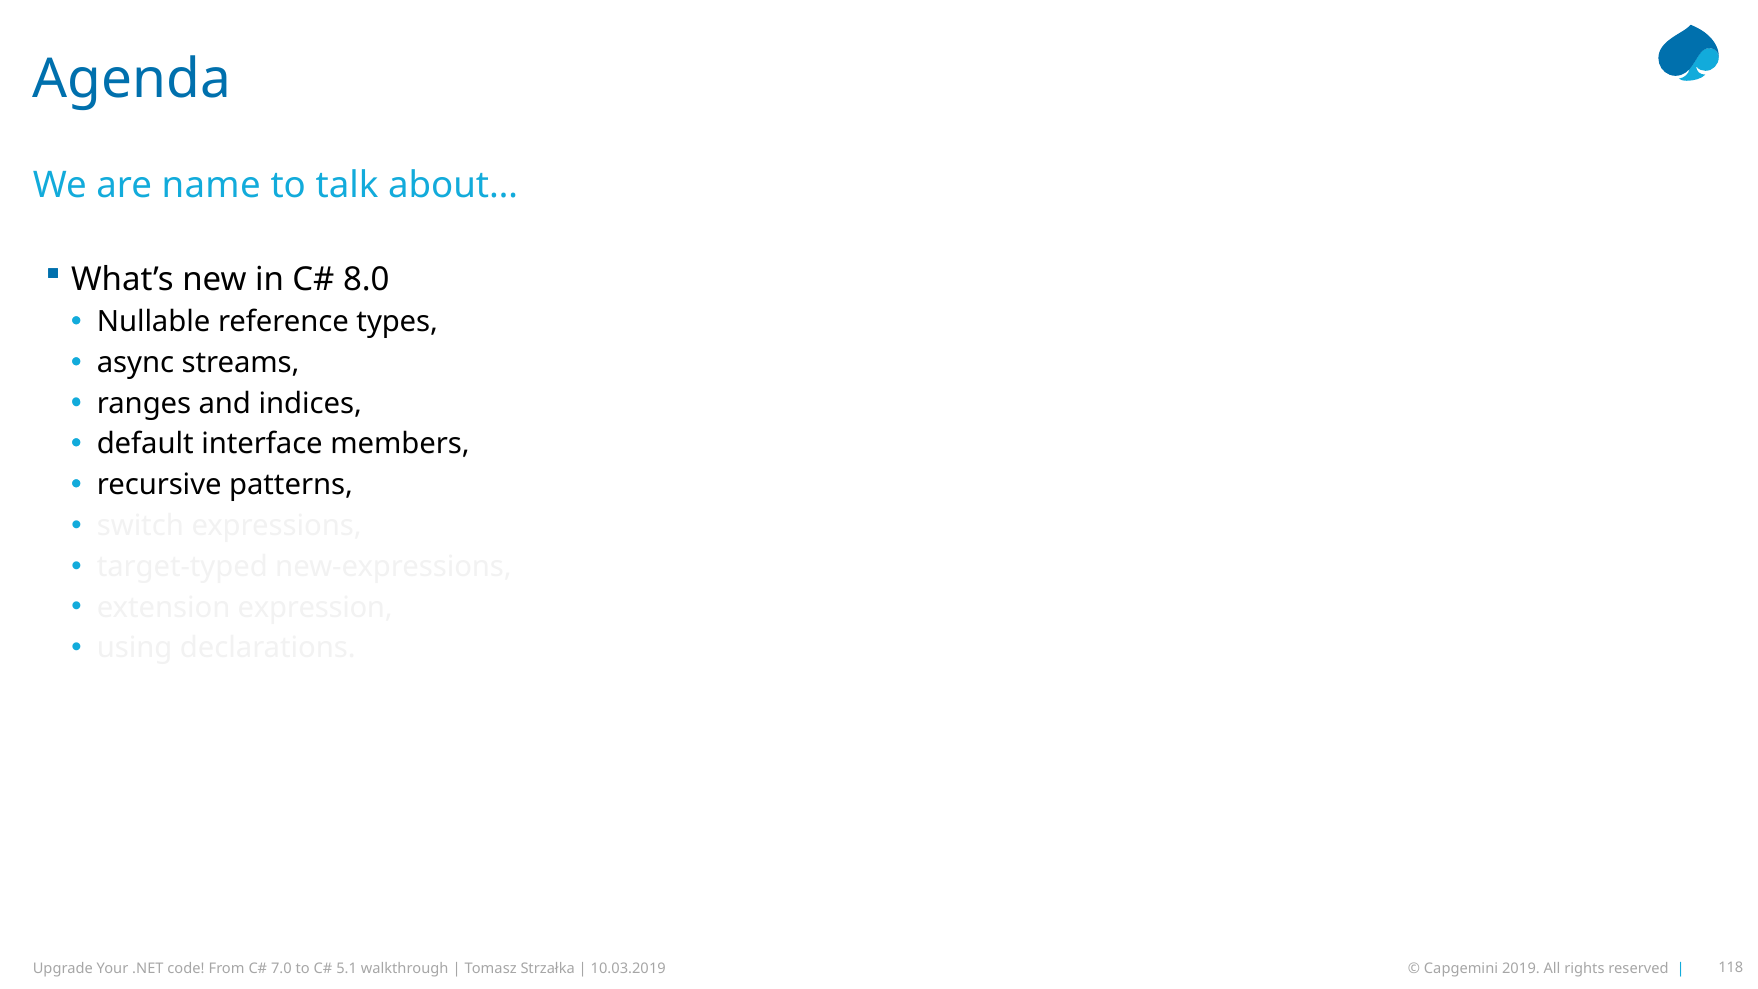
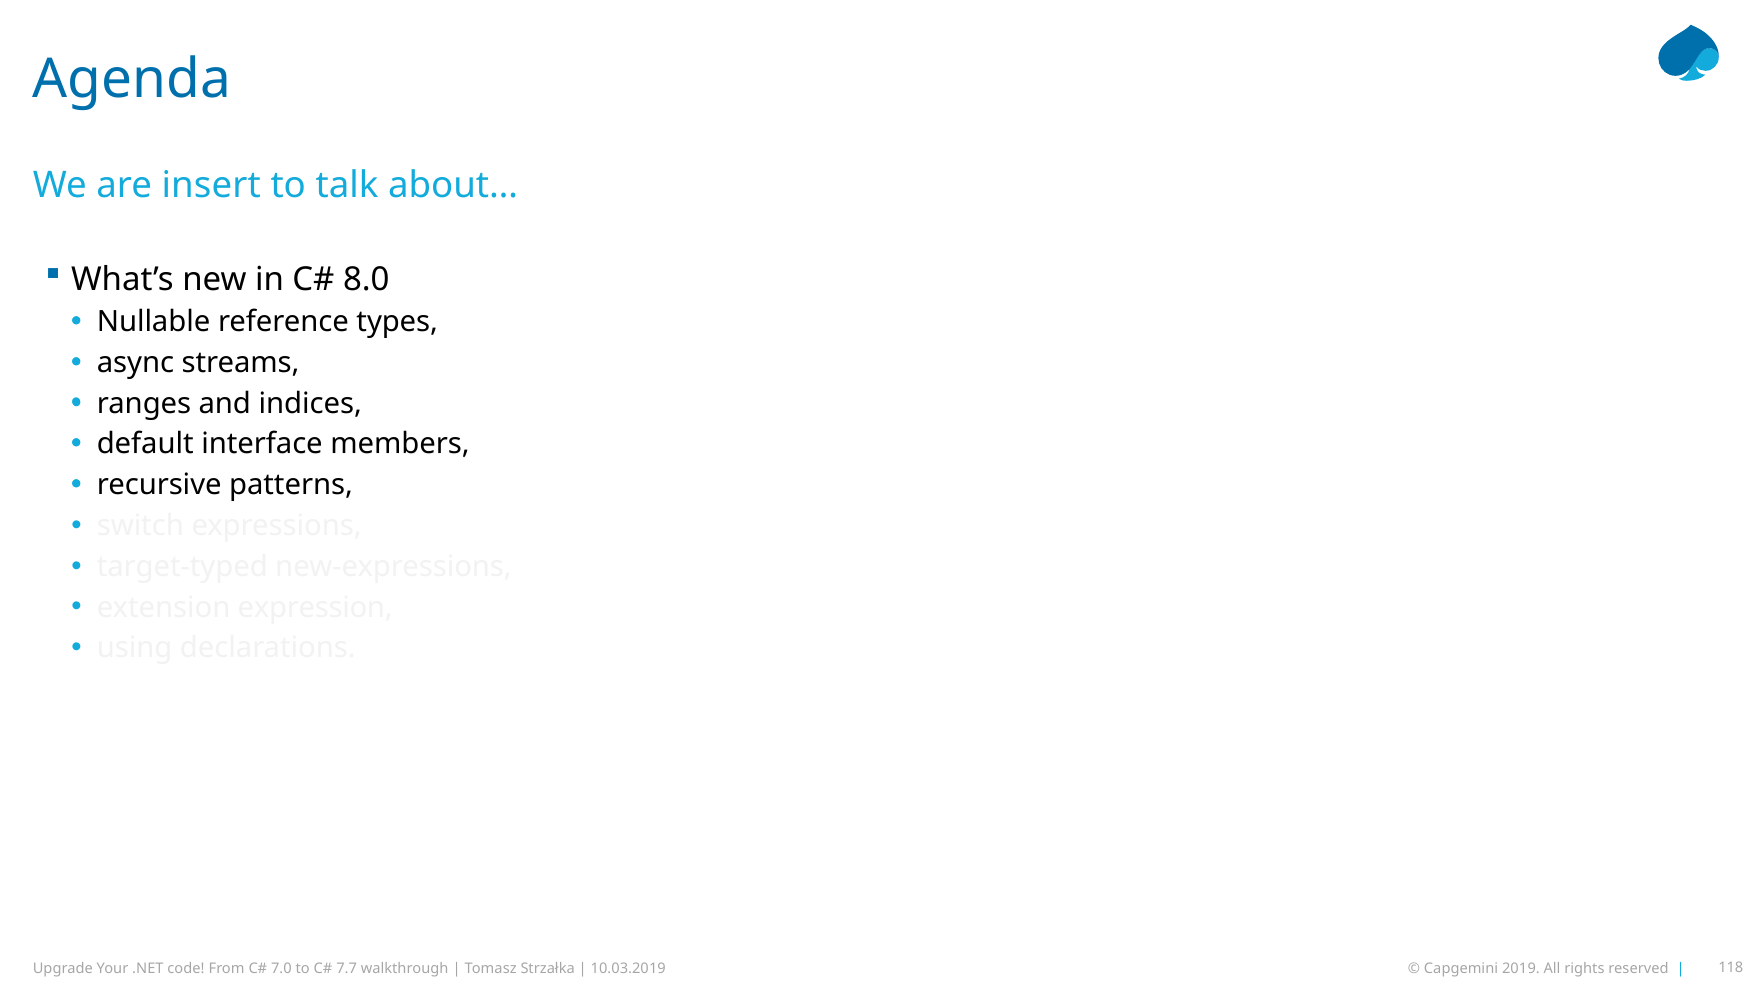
name: name -> insert
5.1: 5.1 -> 7.7
